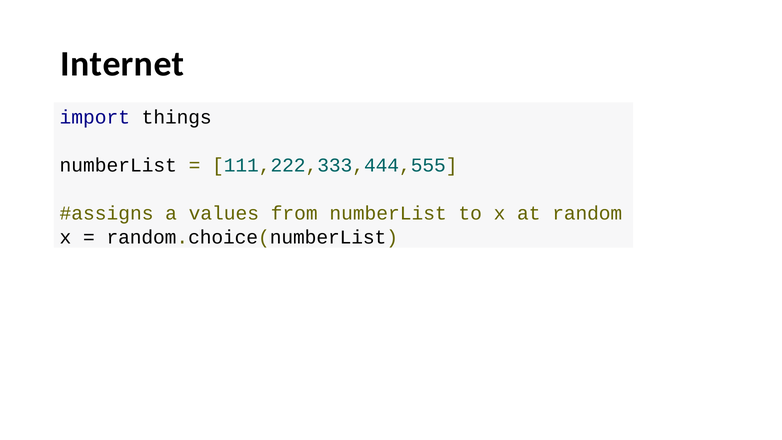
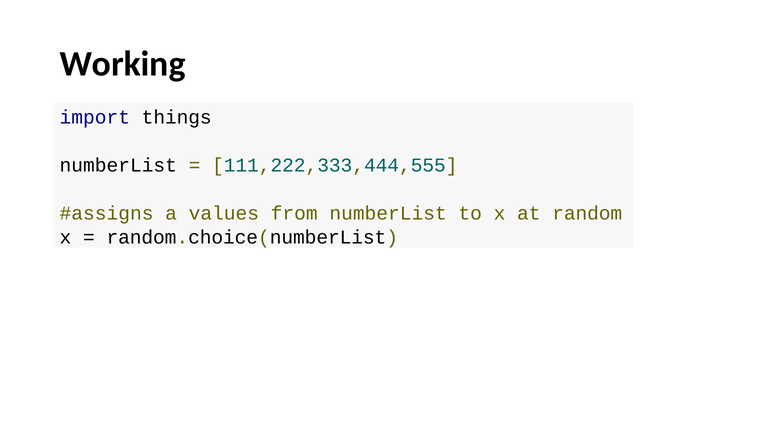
Internet: Internet -> Working
